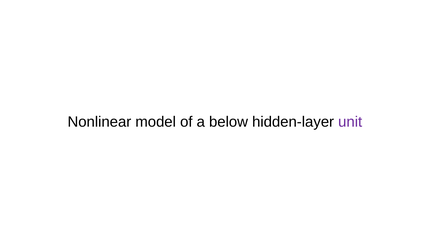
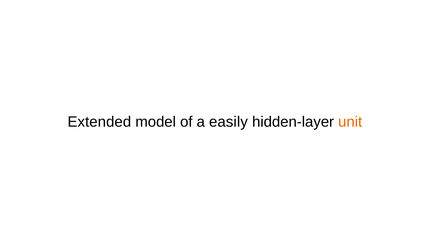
Nonlinear: Nonlinear -> Extended
below: below -> easily
unit colour: purple -> orange
